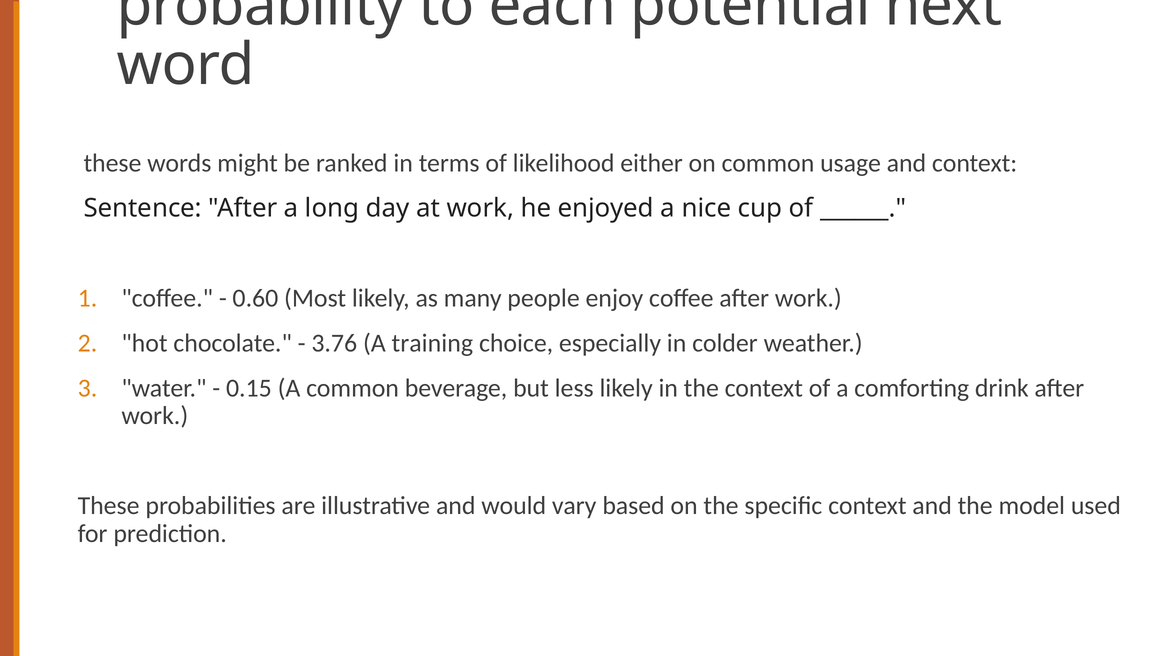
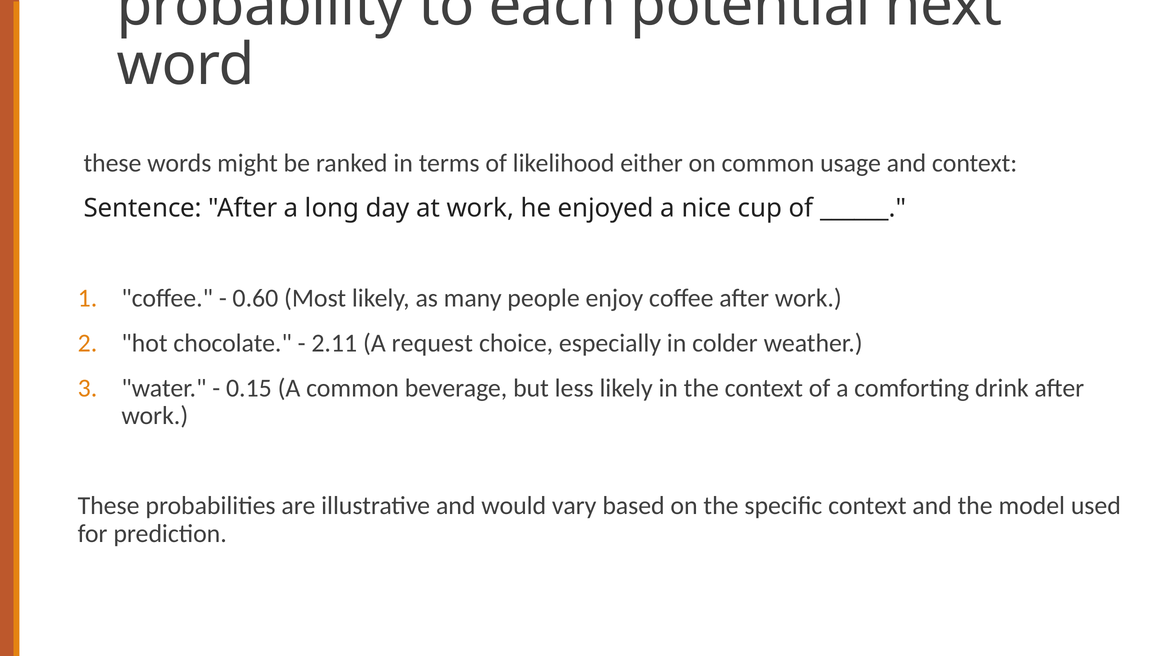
3.76: 3.76 -> 2.11
training: training -> request
